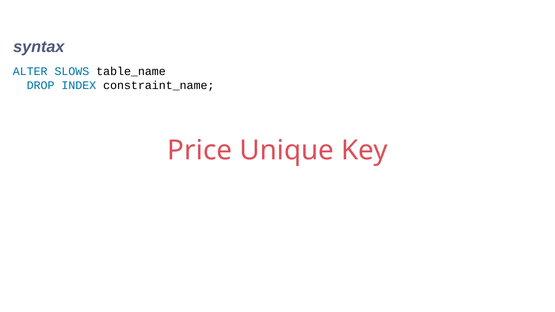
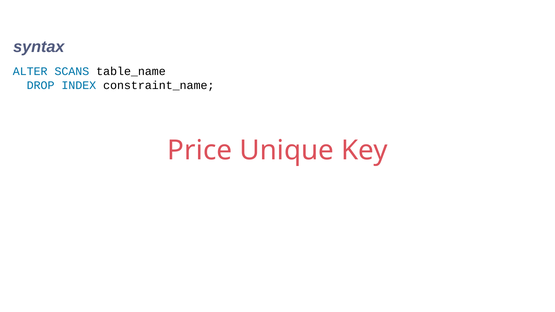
SLOWS: SLOWS -> SCANS
